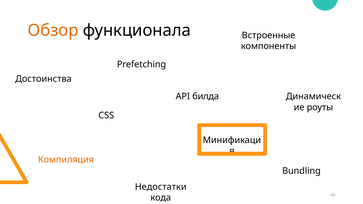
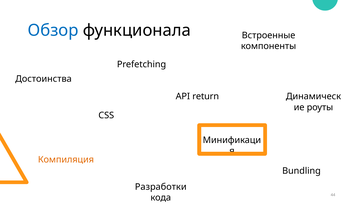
Обзор colour: orange -> blue
билда: билда -> return
Недостатки: Недостатки -> Разработки
